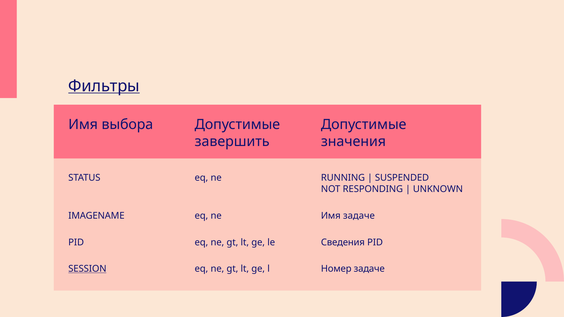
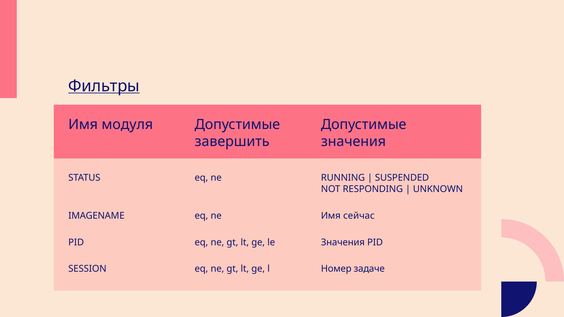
выбора: выбора -> модуля
Имя задаче: задаче -> сейчас
le Сведения: Сведения -> Значения
SESSION underline: present -> none
